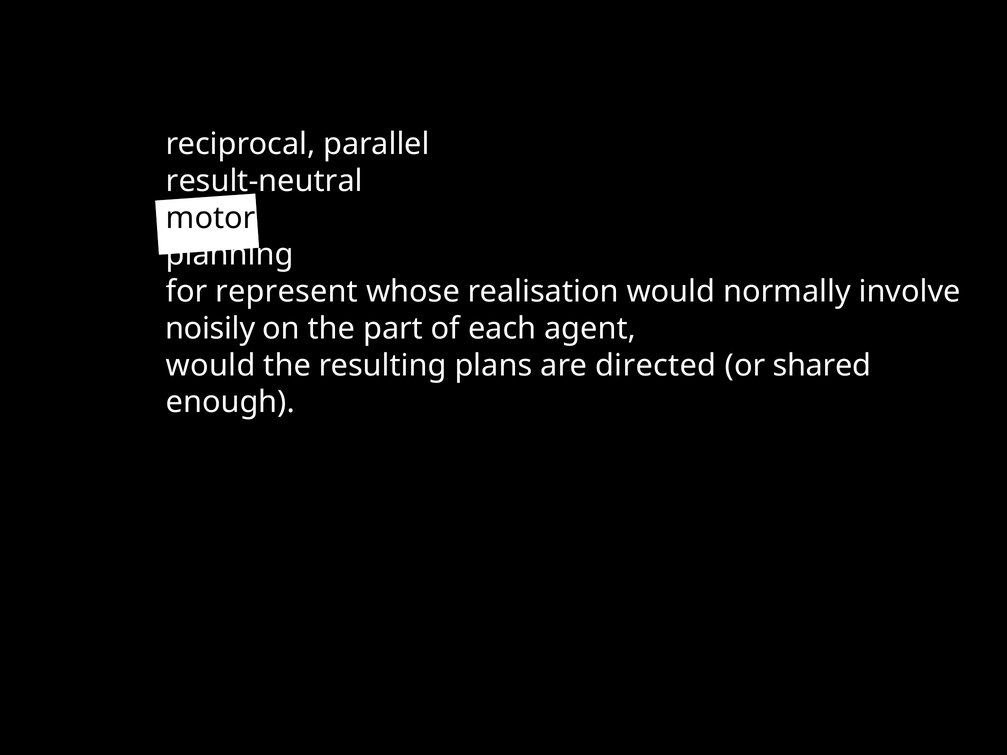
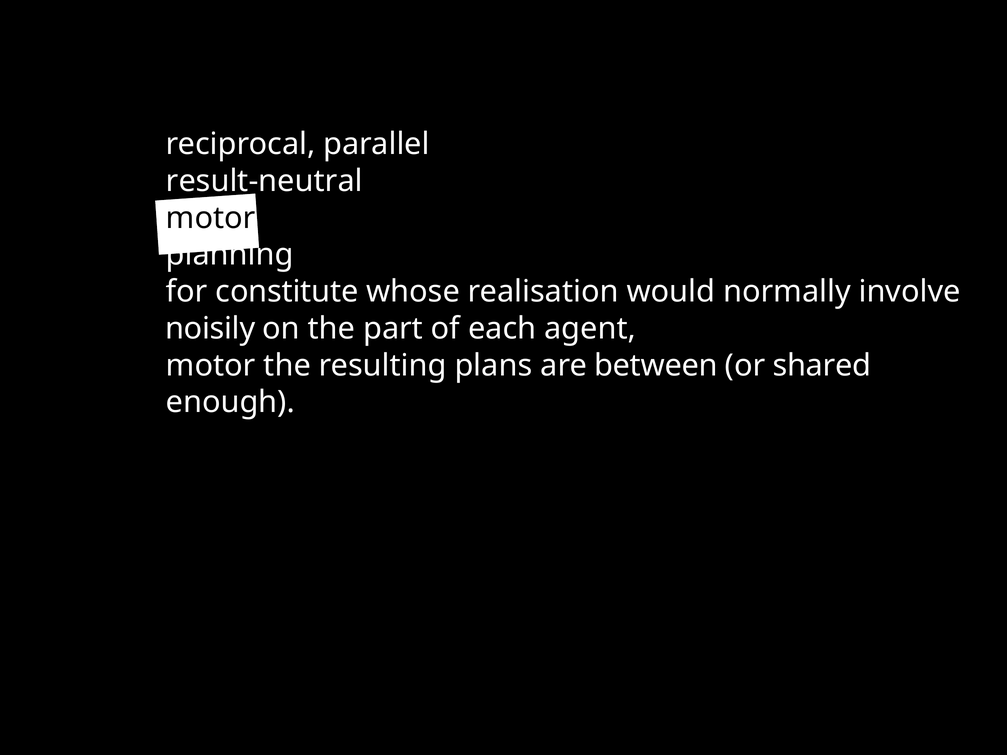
represent: represent -> constitute
would at (211, 366): would -> motor
directed: directed -> between
